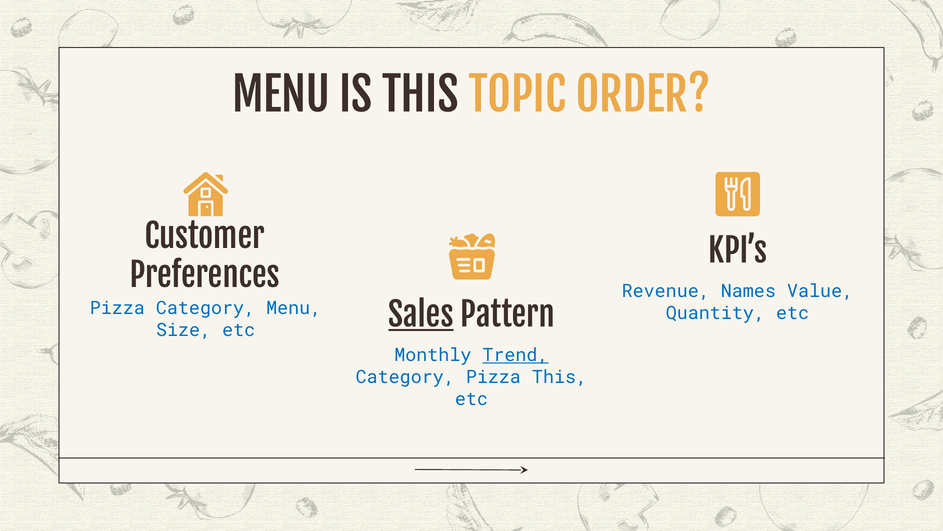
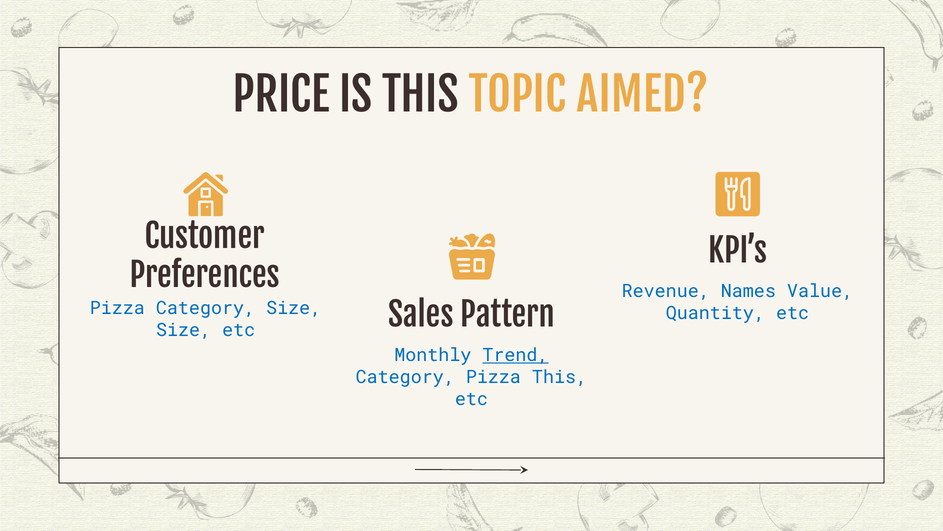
MENU at (281, 97): MENU -> PRICE
ORDER: ORDER -> AIMED
Category Menu: Menu -> Size
Sales underline: present -> none
